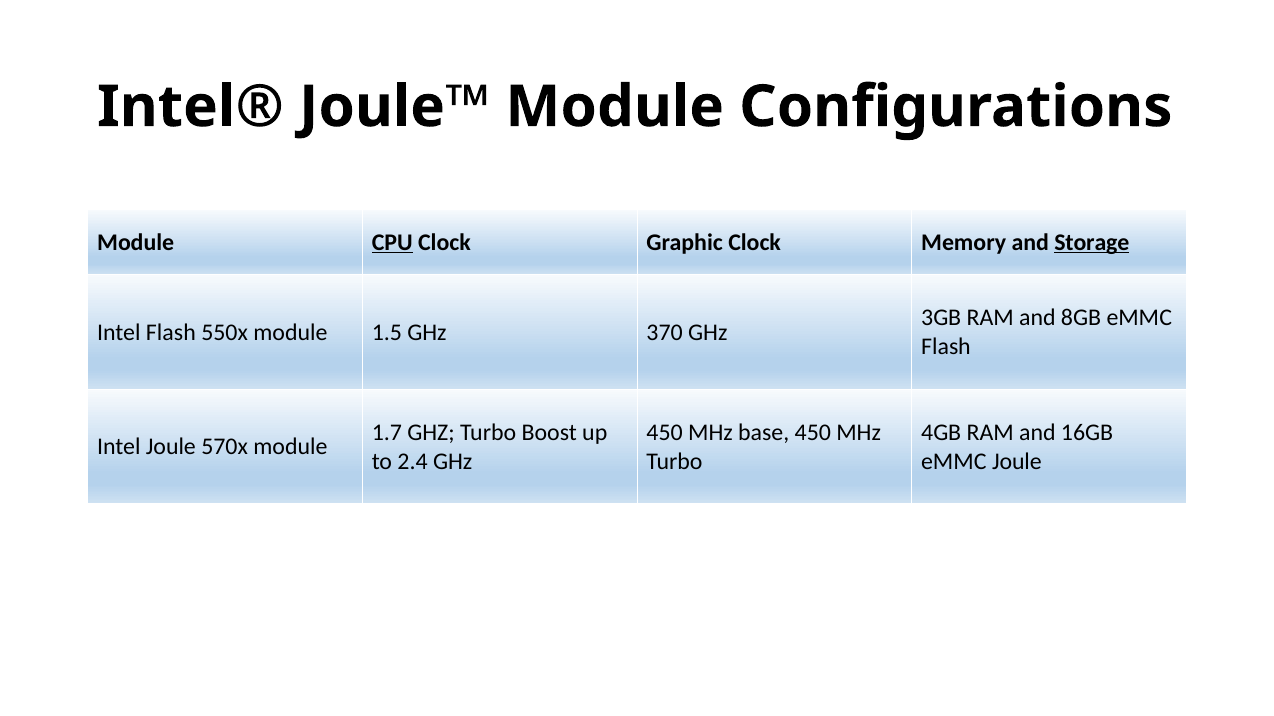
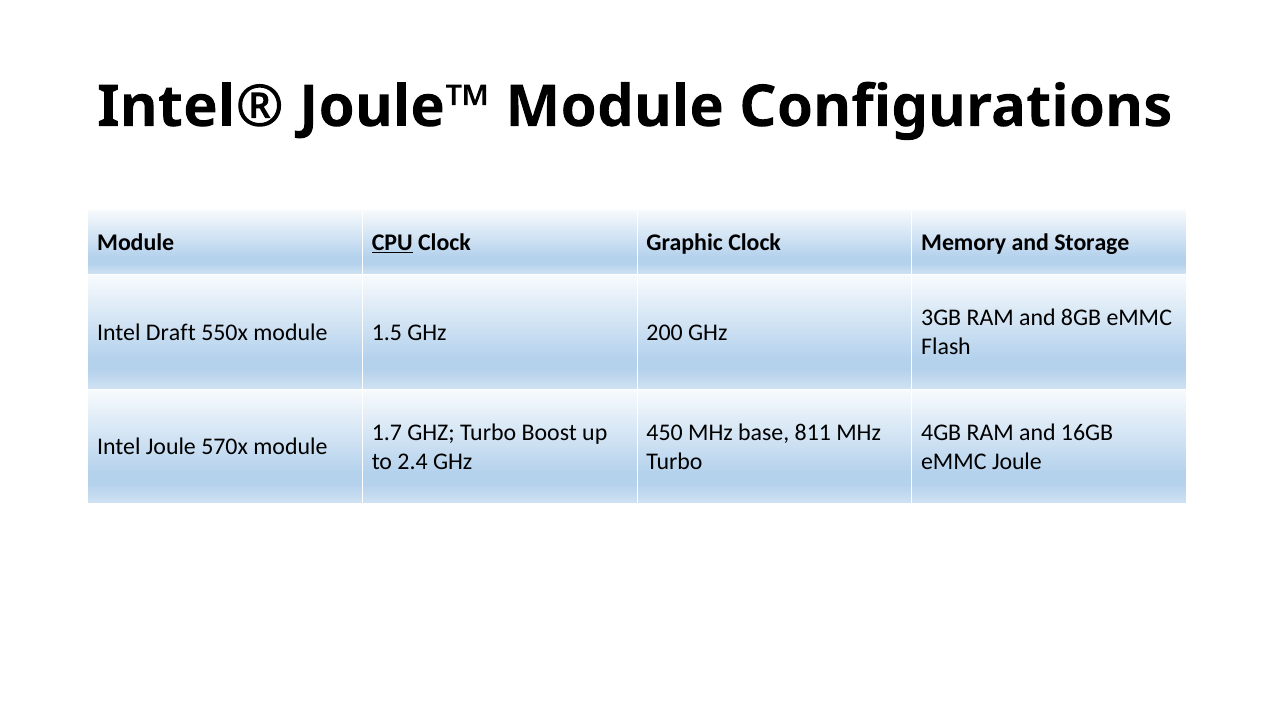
Storage underline: present -> none
Intel Flash: Flash -> Draft
370: 370 -> 200
base 450: 450 -> 811
